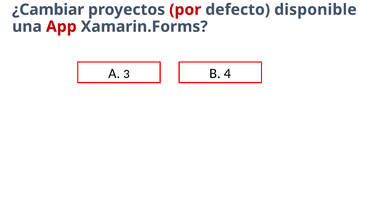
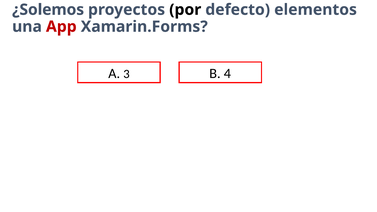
¿Cambiar: ¿Cambiar -> ¿Solemos
por colour: red -> black
disponible: disponible -> elementos
